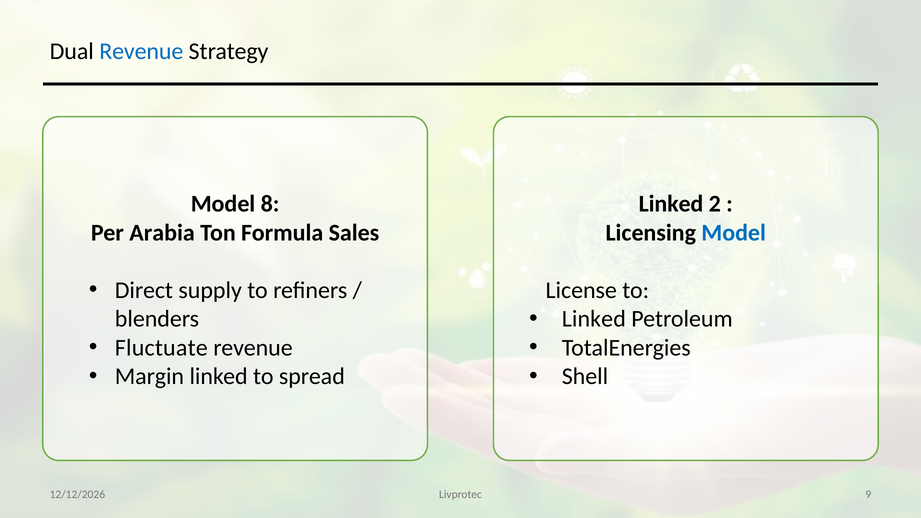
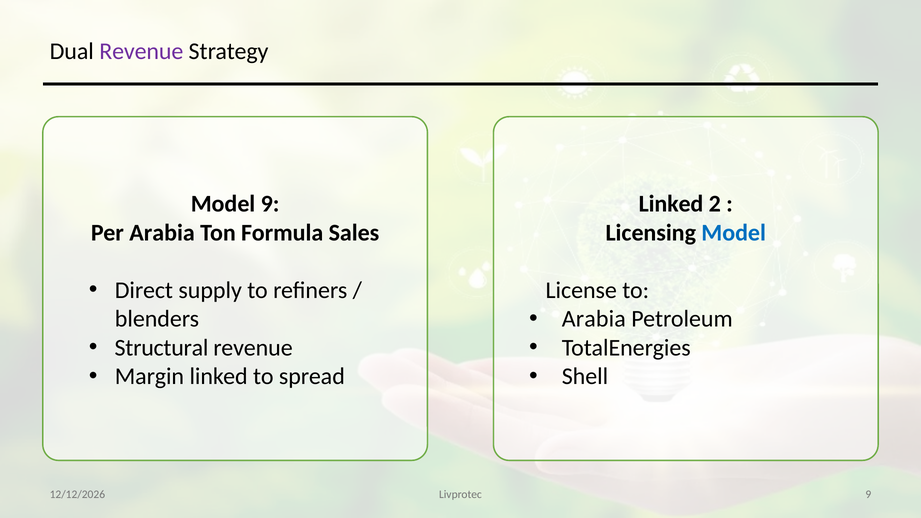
Revenue at (141, 51) colour: blue -> purple
Model 8: 8 -> 9
Linked at (594, 319): Linked -> Arabia
Fluctuate: Fluctuate -> Structural
